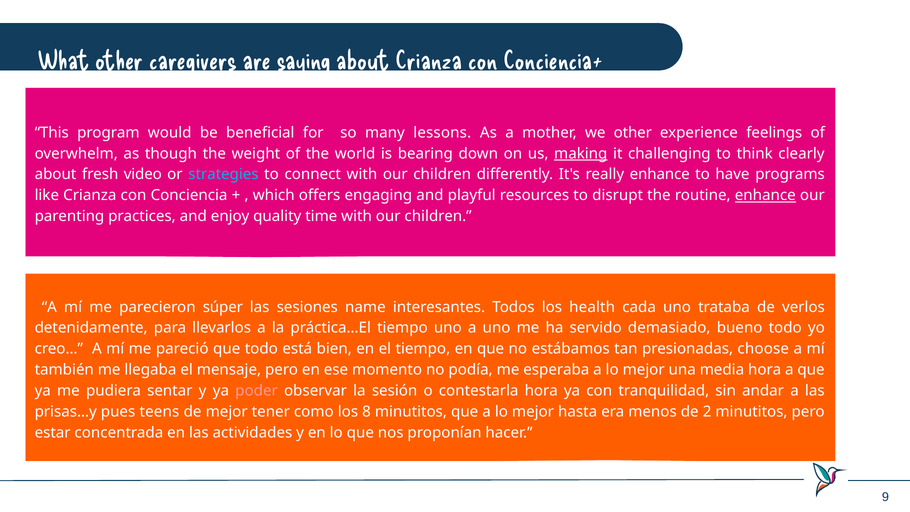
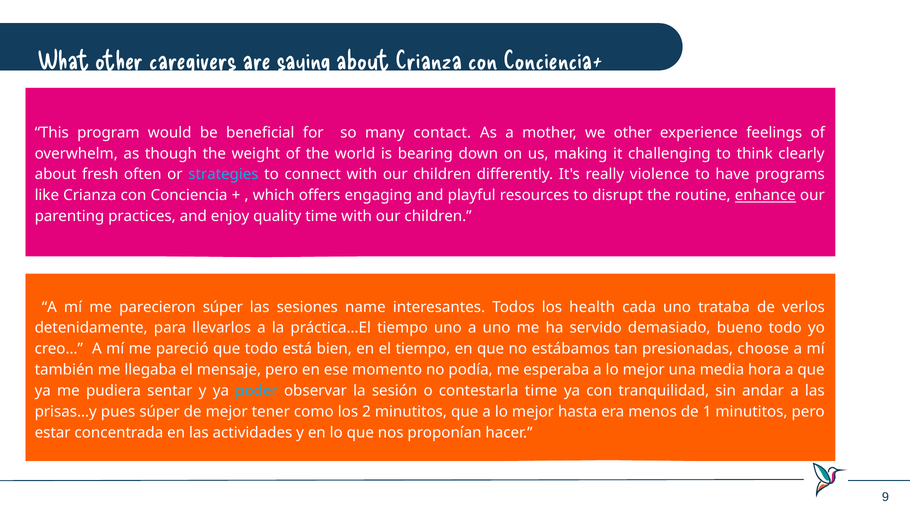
lessons: lessons -> contact
making underline: present -> none
video: video -> often
really enhance: enhance -> violence
poder colour: pink -> light blue
contestarla hora: hora -> time
pues teens: teens -> súper
8: 8 -> 2
2: 2 -> 1
